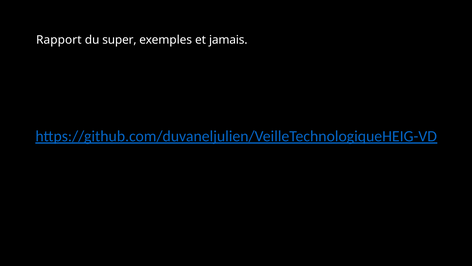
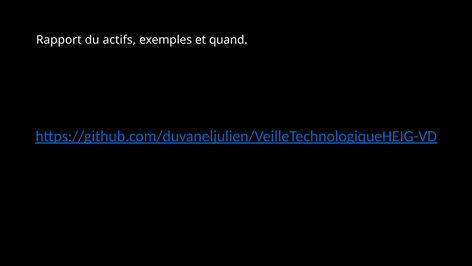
super: super -> actifs
jamais: jamais -> quand
